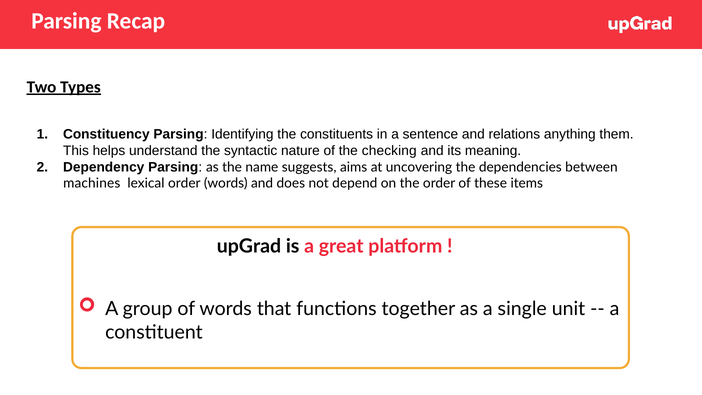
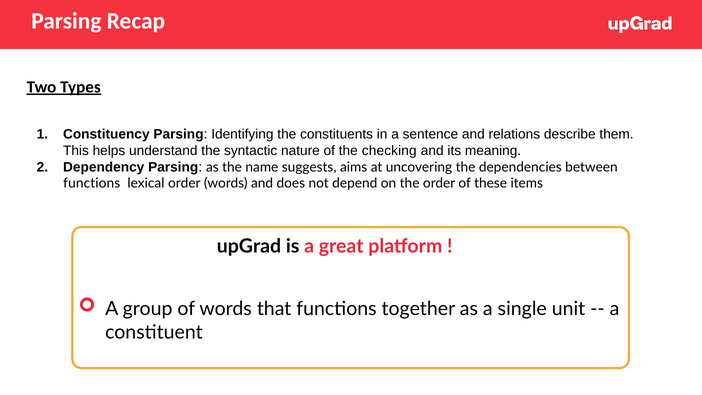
anything: anything -> describe
machines at (92, 183): machines -> functions
